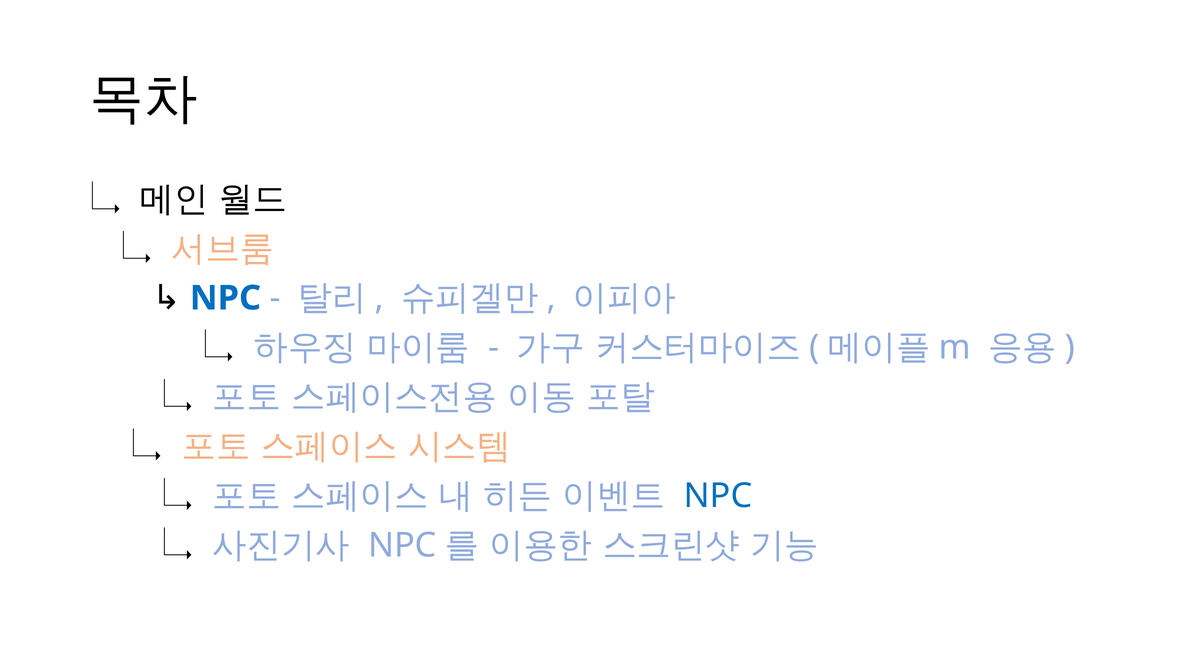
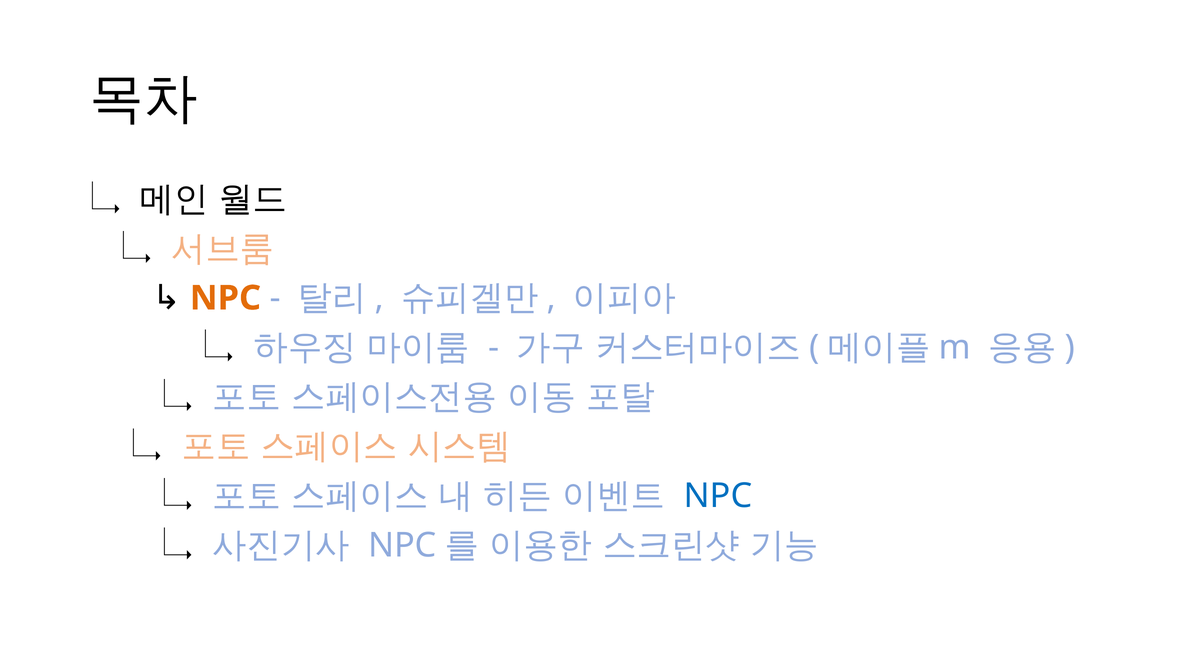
NPC at (225, 298) colour: blue -> orange
